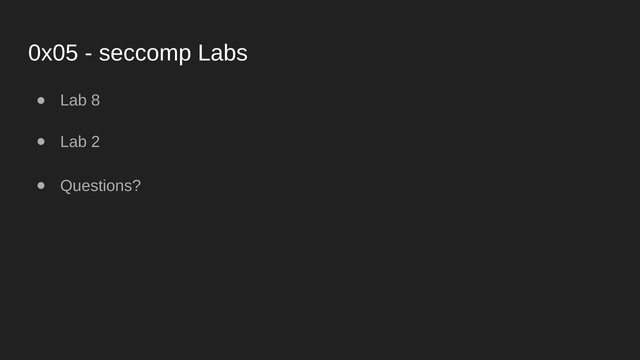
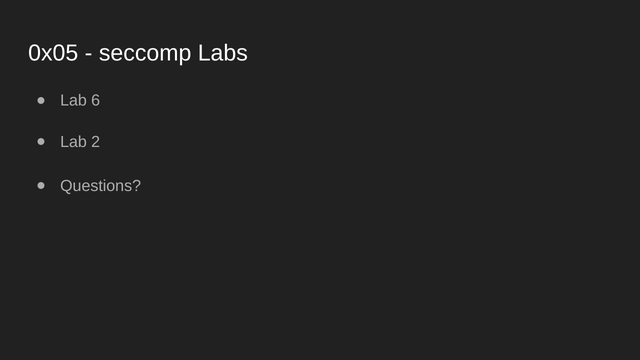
8: 8 -> 6
